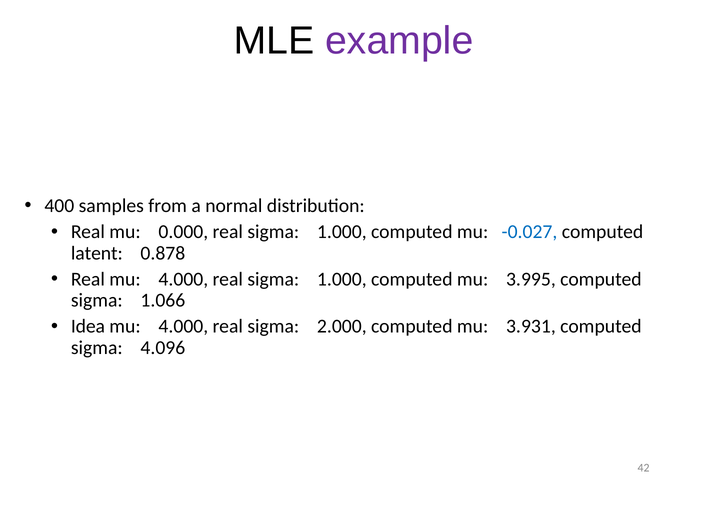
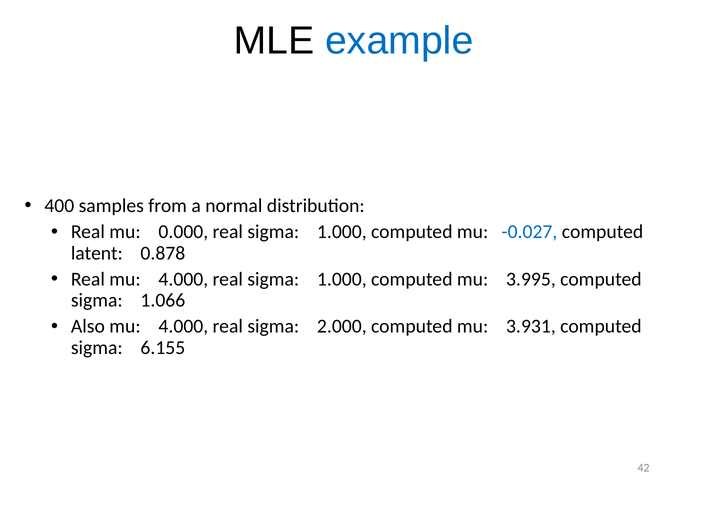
example colour: purple -> blue
Idea: Idea -> Also
4.096: 4.096 -> 6.155
